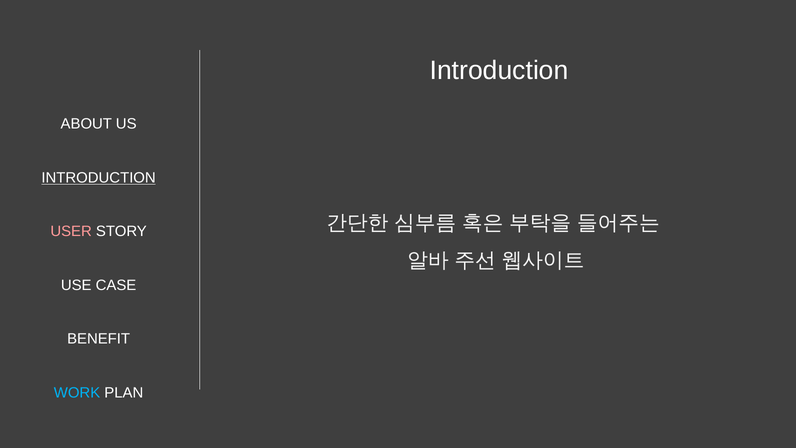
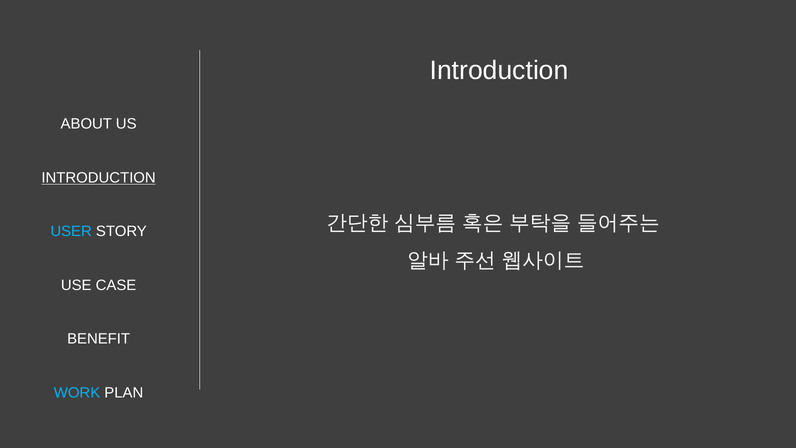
USER colour: pink -> light blue
